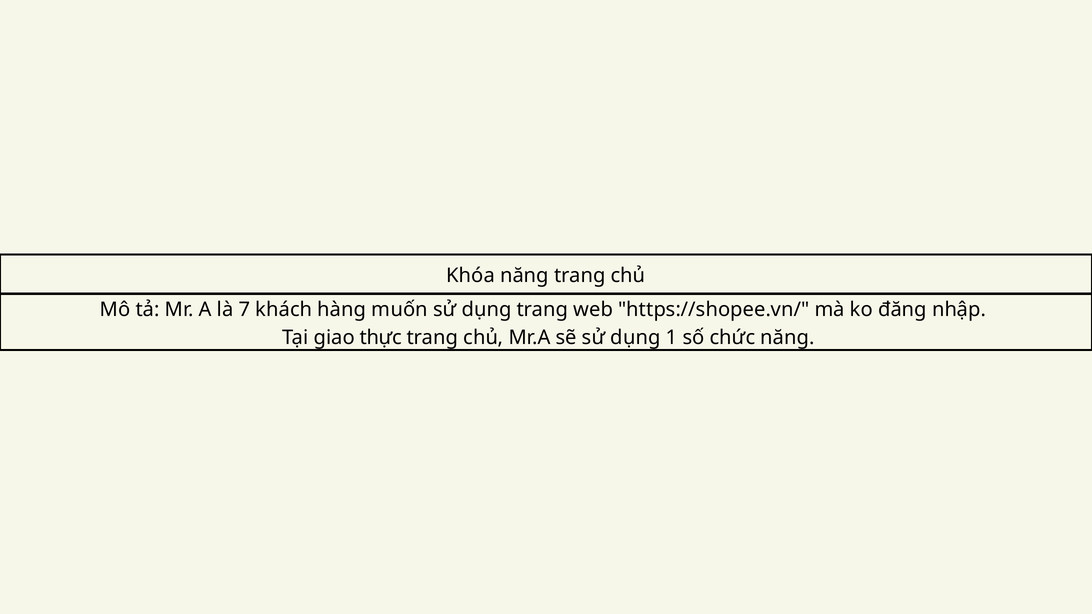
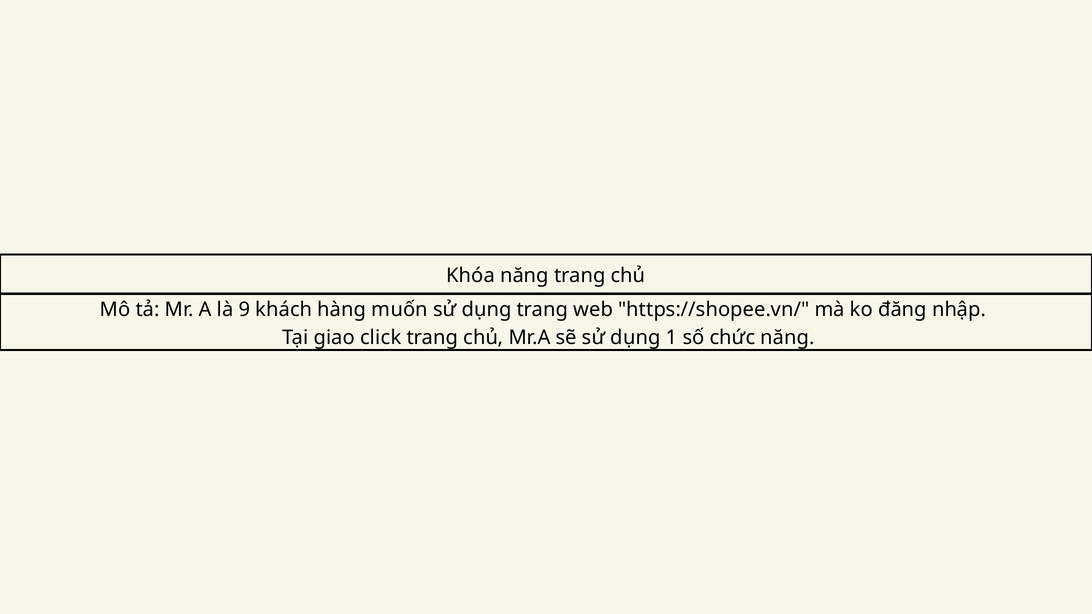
7: 7 -> 9
thực: thực -> click
